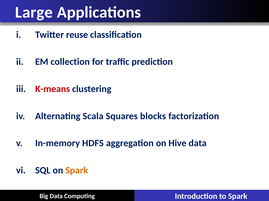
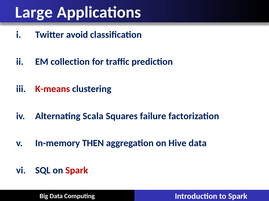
reuse: reuse -> avoid
blocks: blocks -> failure
HDFS: HDFS -> THEN
Spark at (77, 171) colour: orange -> red
